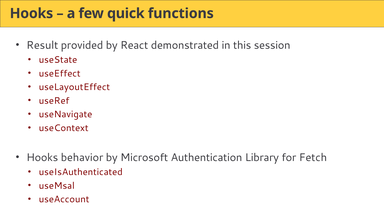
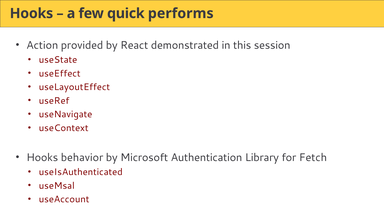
functions: functions -> performs
Result: Result -> Action
